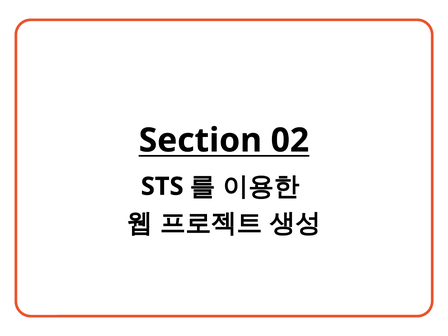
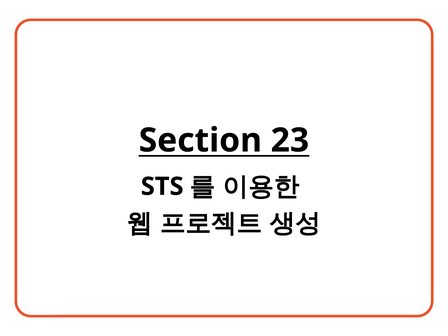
02: 02 -> 23
